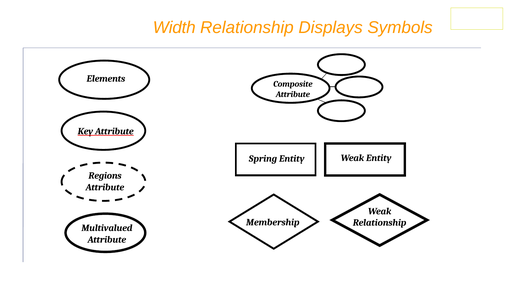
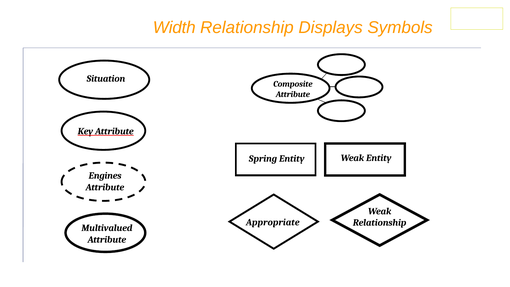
Elements: Elements -> Situation
Regions: Regions -> Engines
Membership: Membership -> Appropriate
